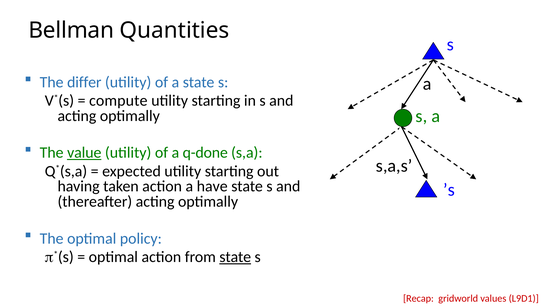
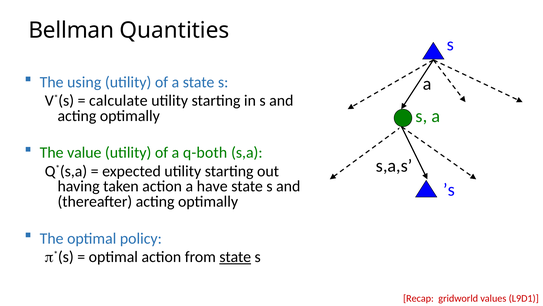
differ: differ -> using
compute: compute -> calculate
value underline: present -> none
q-done: q-done -> q-both
